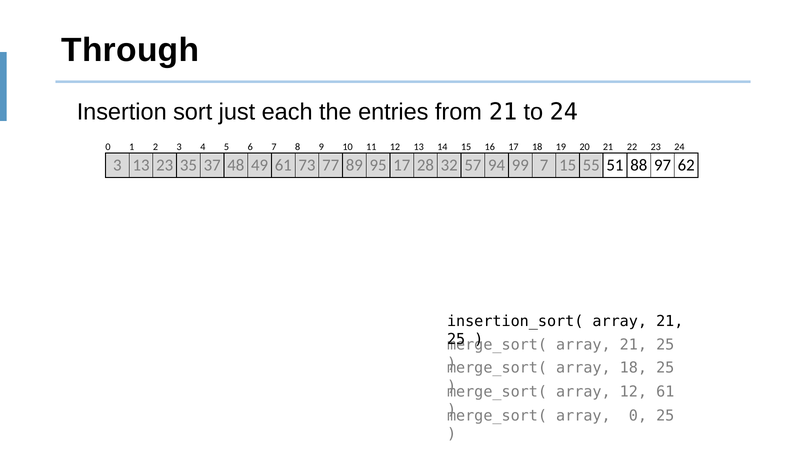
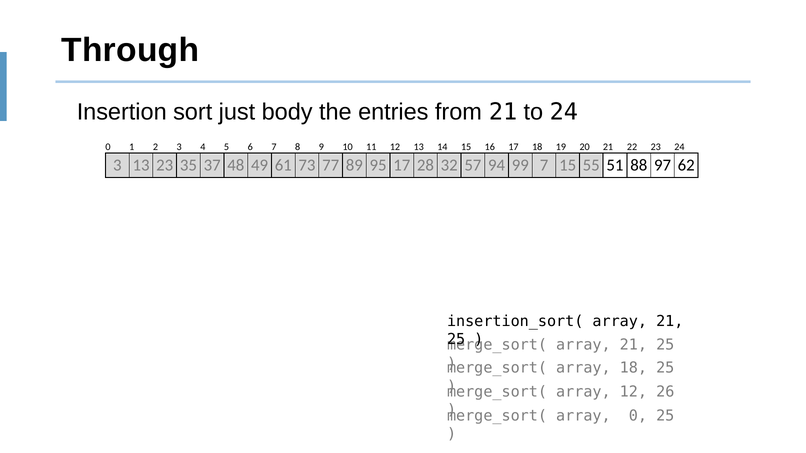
each: each -> body
12 61: 61 -> 26
